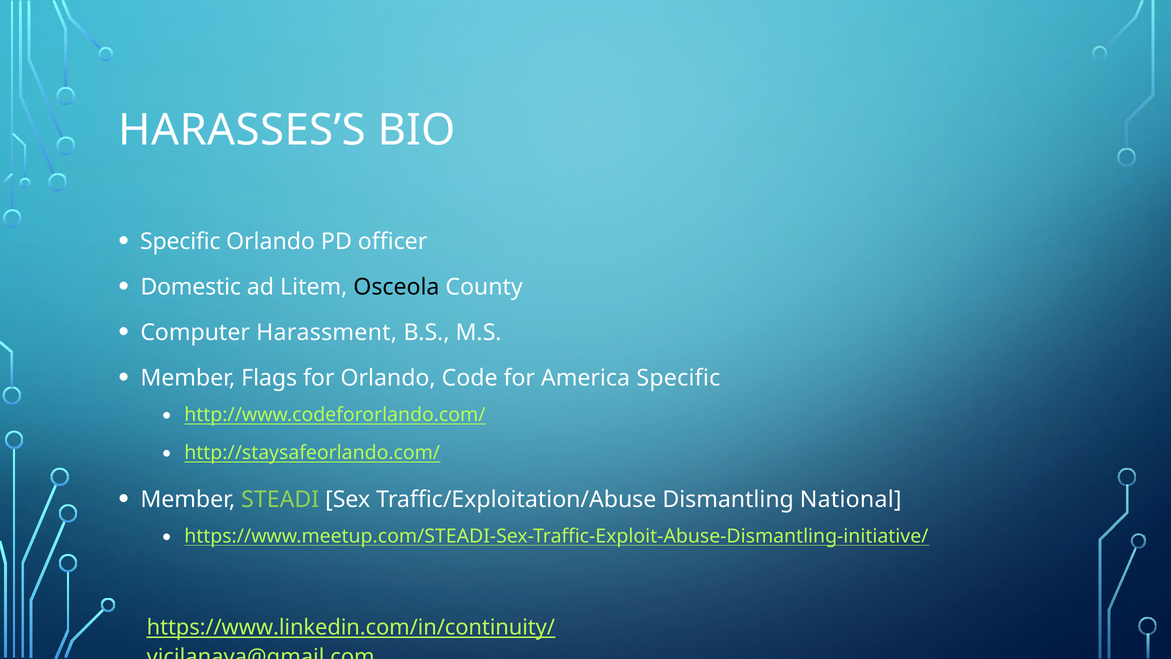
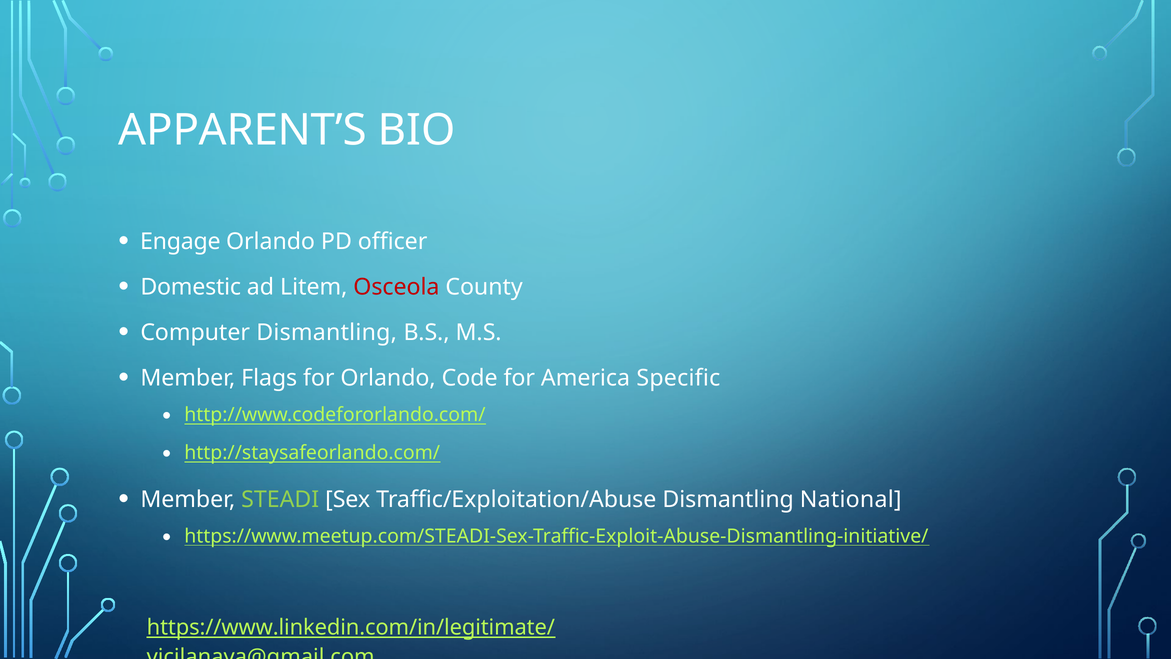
HARASSES’S: HARASSES’S -> APPARENT’S
Specific at (180, 242): Specific -> Engage
Osceola colour: black -> red
Computer Harassment: Harassment -> Dismantling
https://www.linkedin.com/in/continuity/: https://www.linkedin.com/in/continuity/ -> https://www.linkedin.com/in/legitimate/
